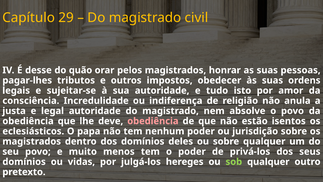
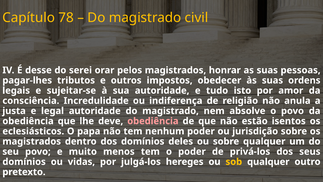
29: 29 -> 78
quão: quão -> serei
sob colour: light green -> yellow
